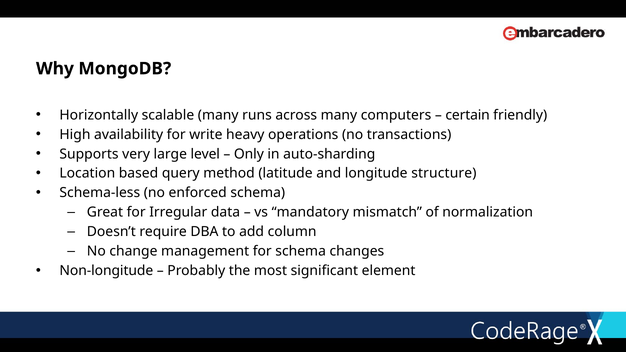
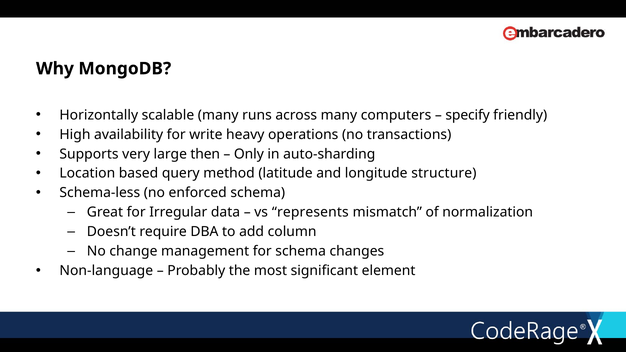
certain: certain -> specify
level: level -> then
mandatory: mandatory -> represents
Non-longitude: Non-longitude -> Non-language
